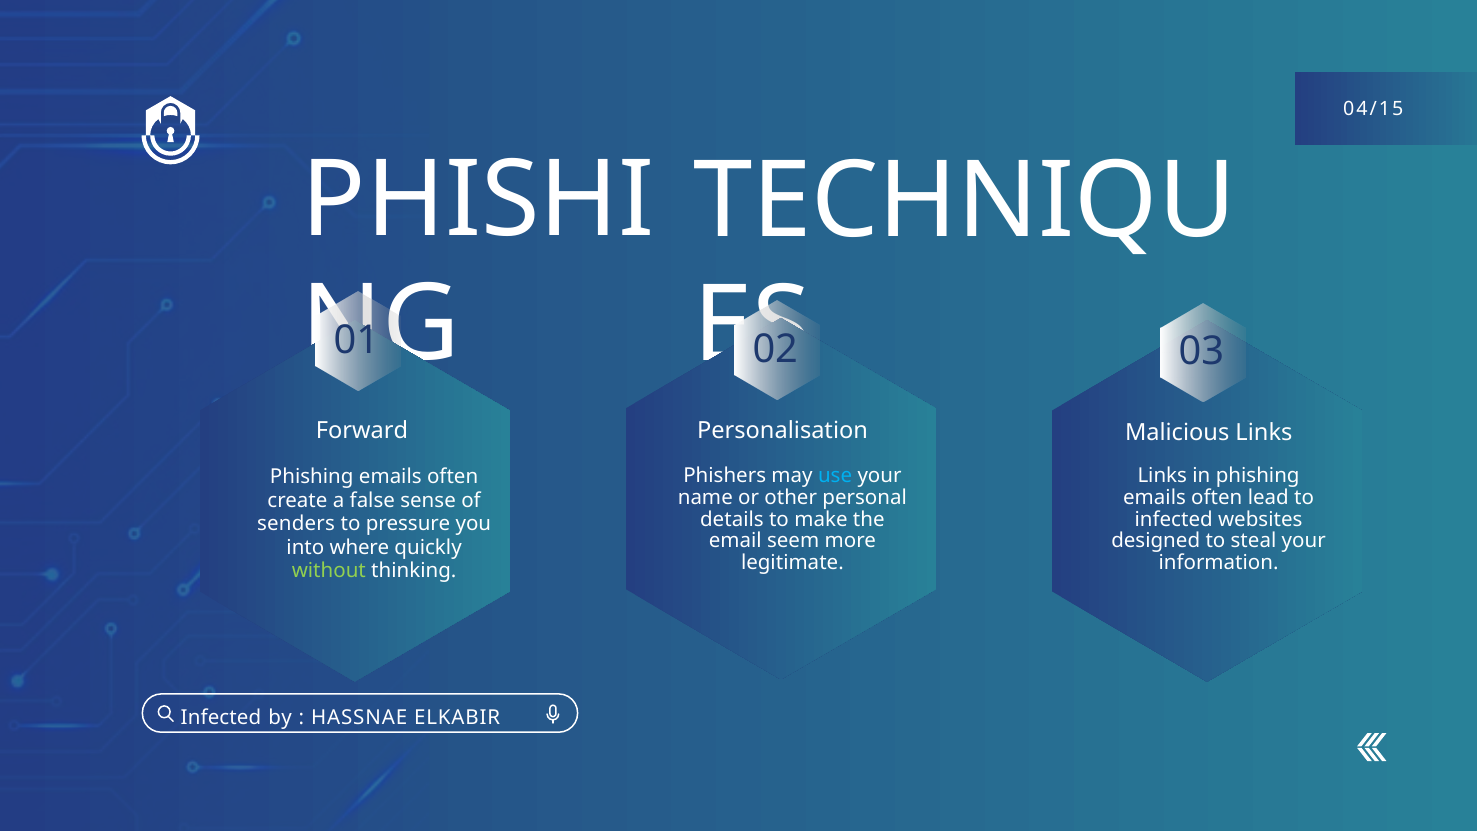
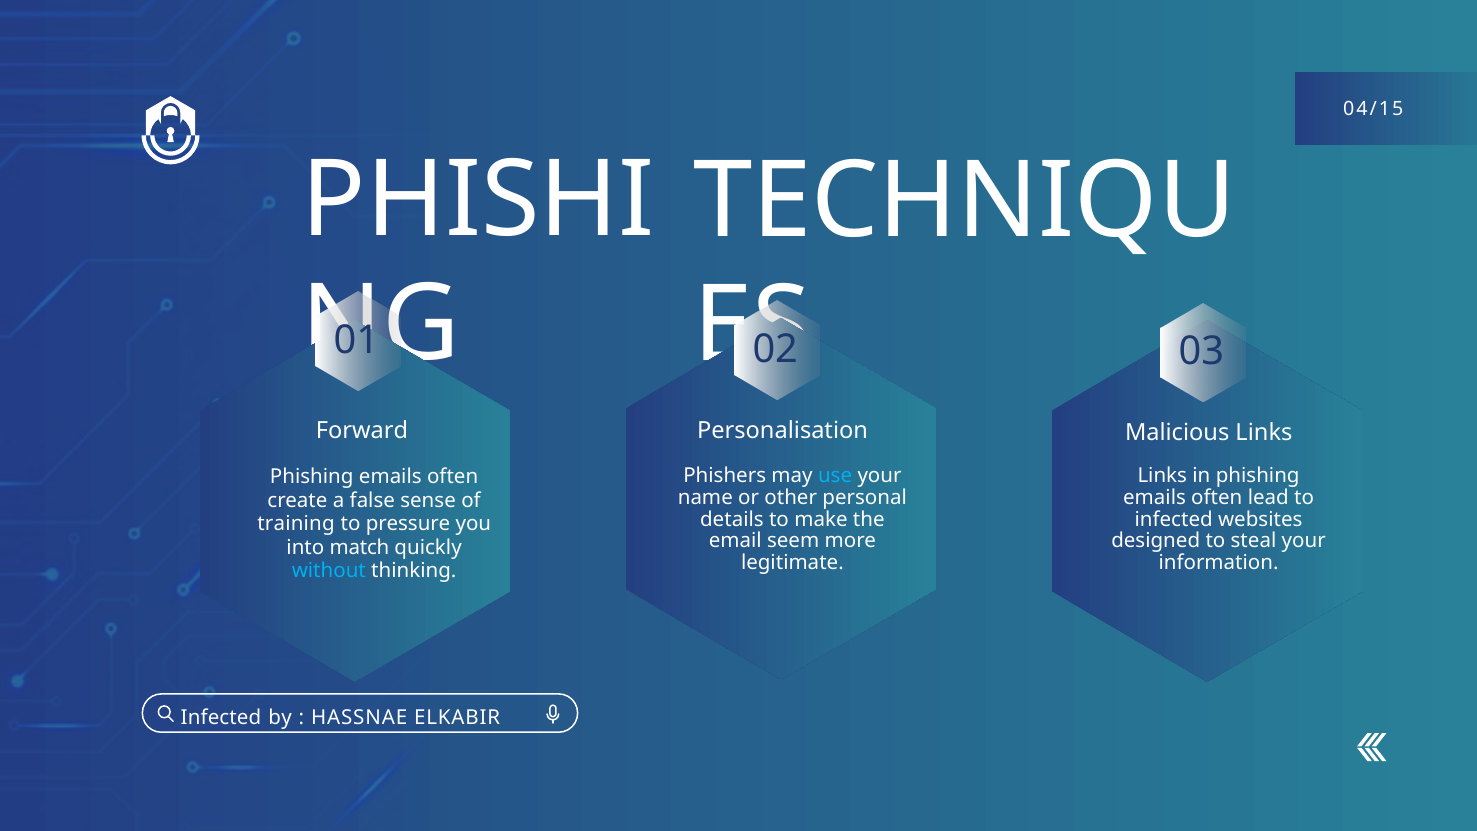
senders: senders -> training
where: where -> match
without colour: light green -> light blue
